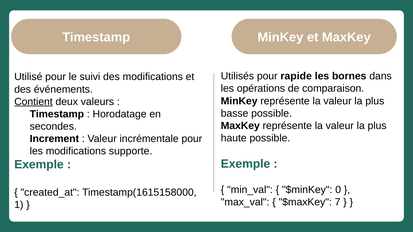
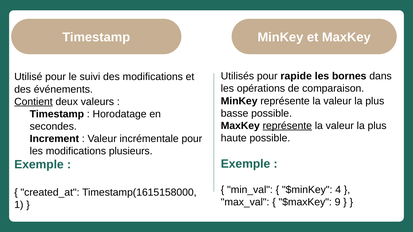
représente at (287, 126) underline: none -> present
supporte: supporte -> plusieurs
0: 0 -> 4
7: 7 -> 9
